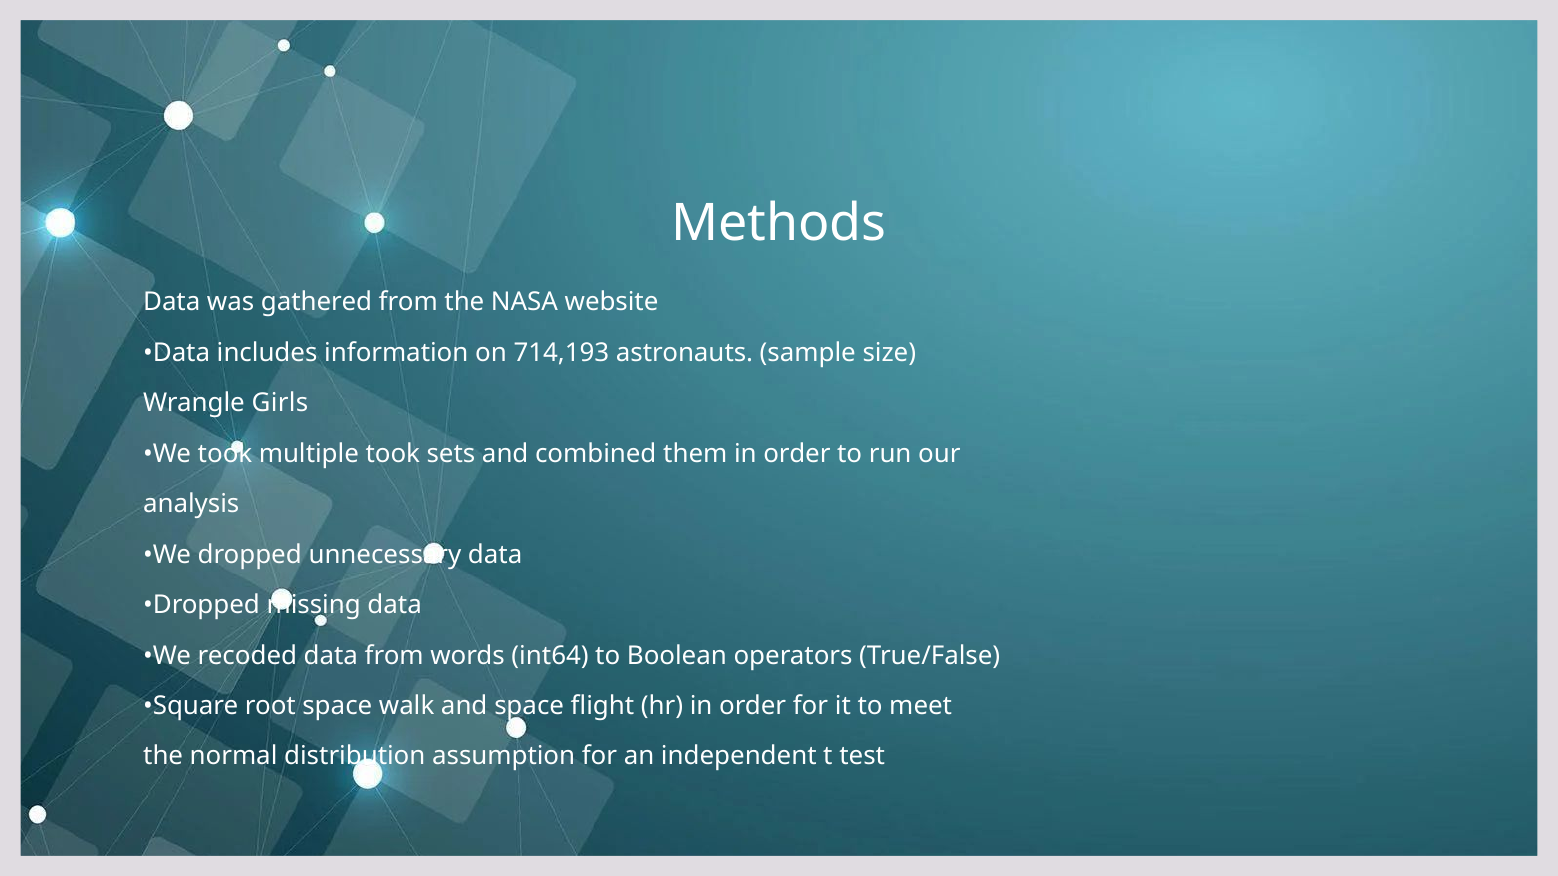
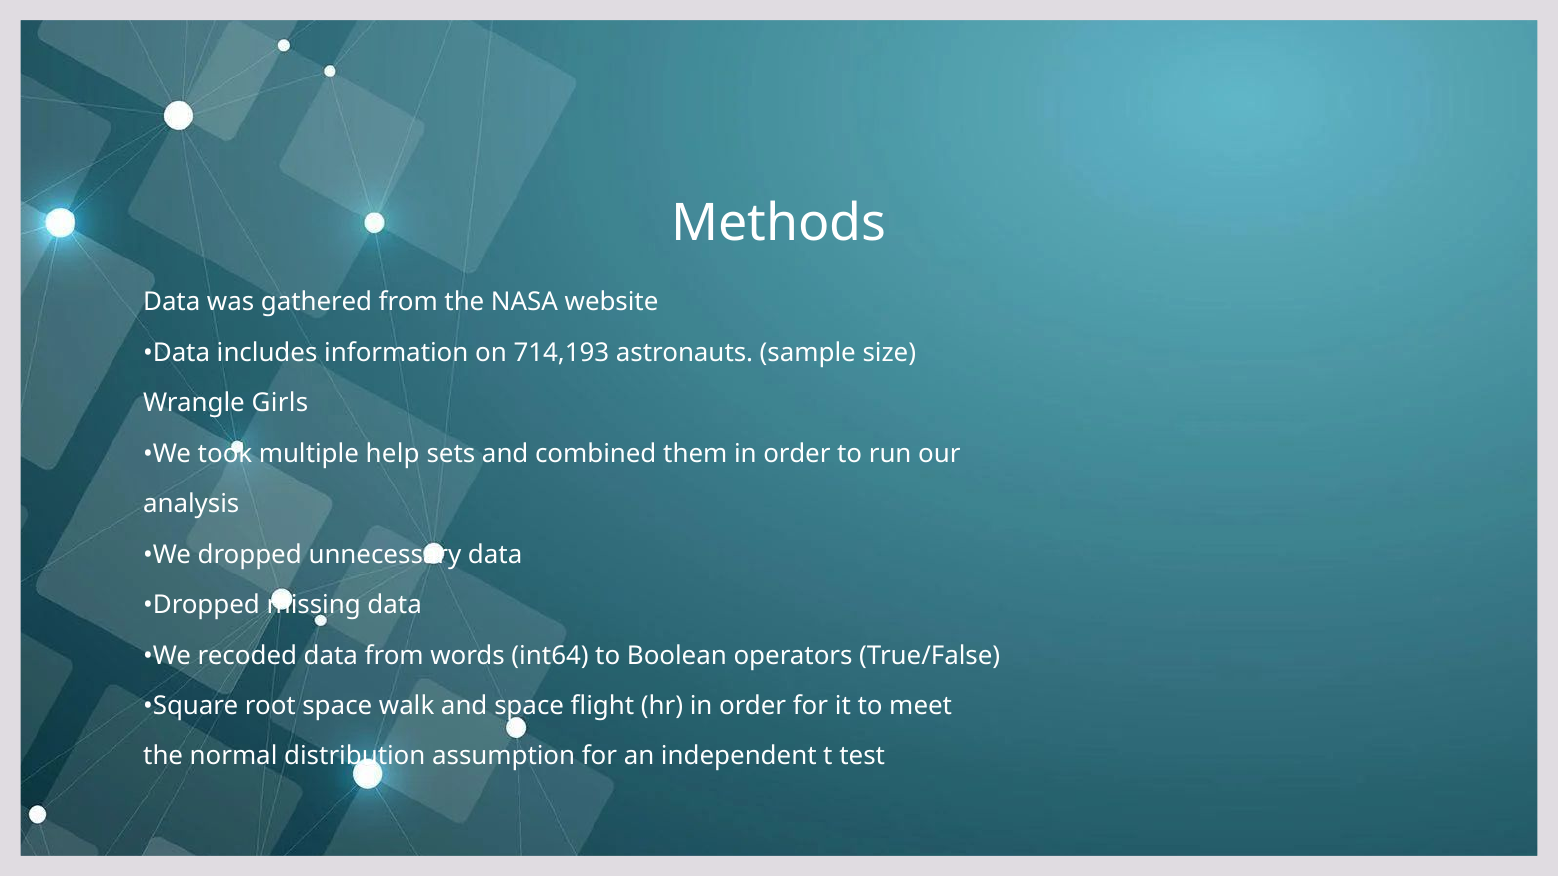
multiple took: took -> help
